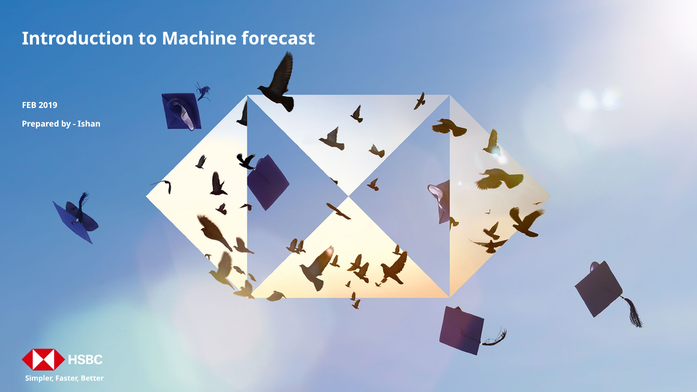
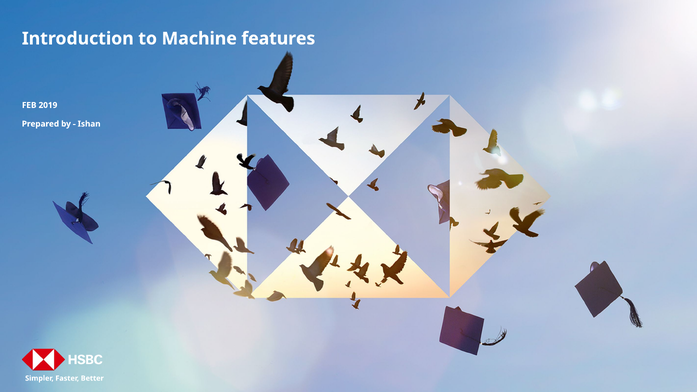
forecast: forecast -> features
